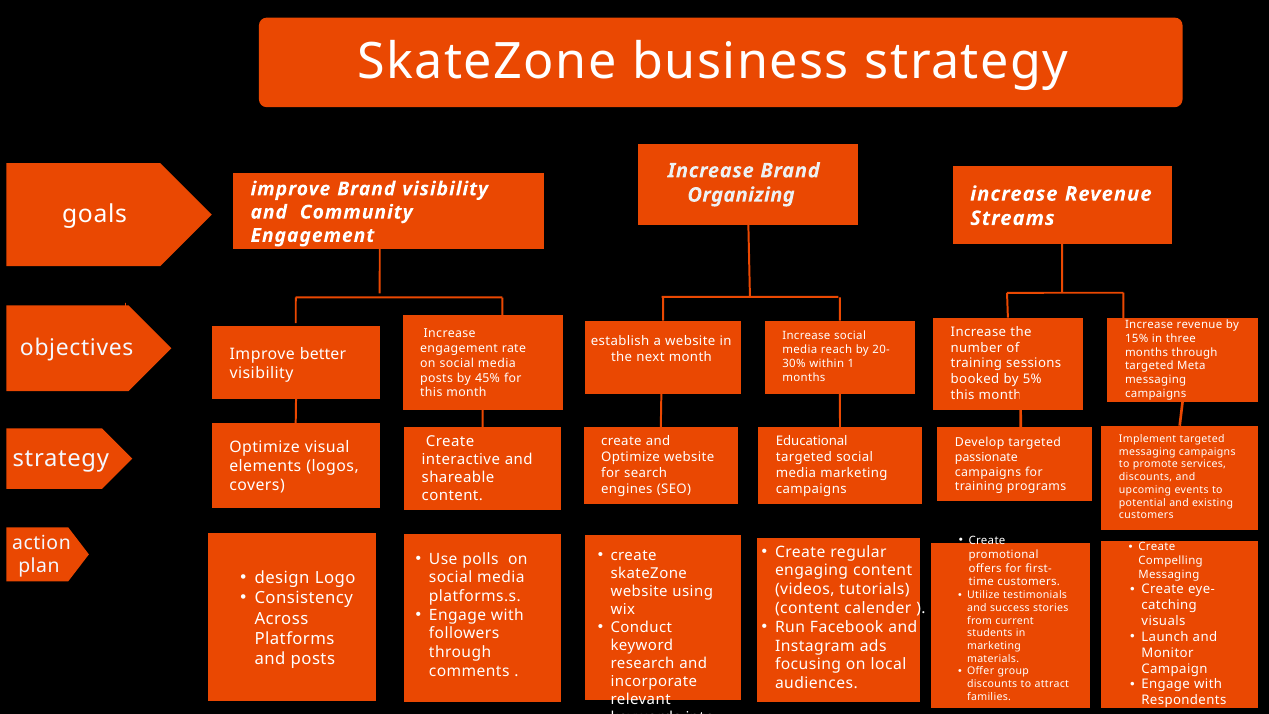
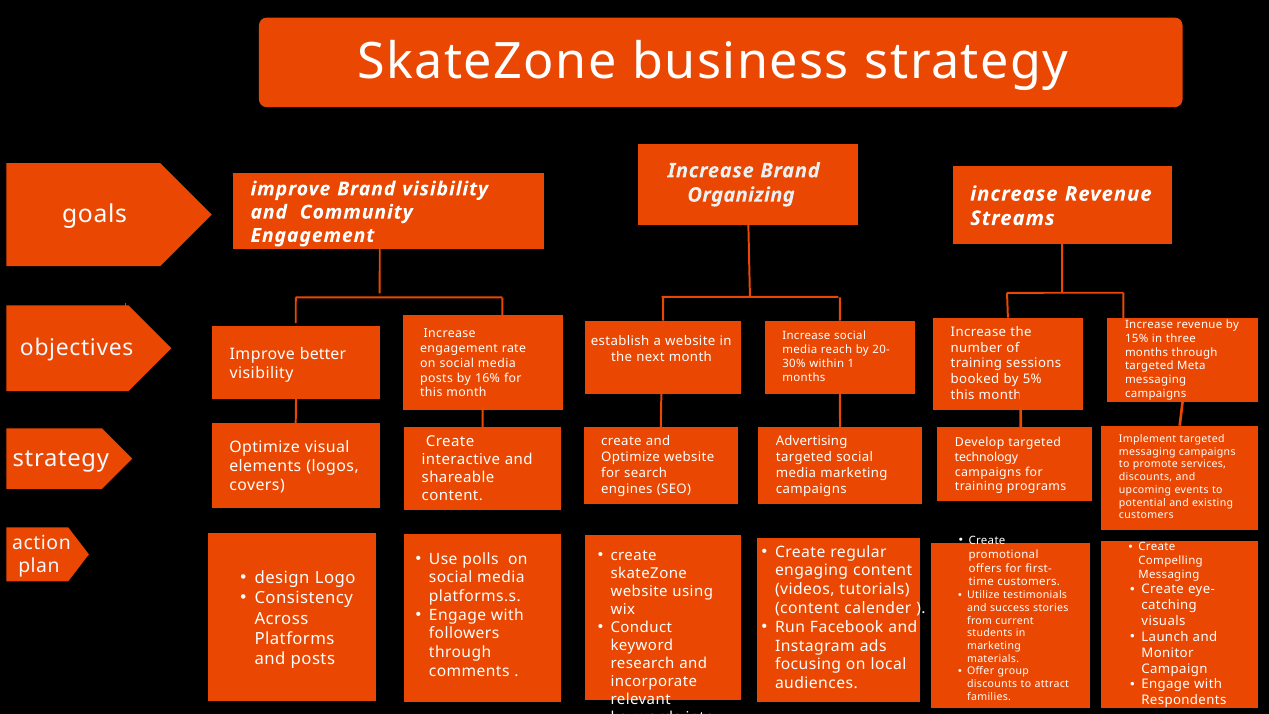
45%: 45% -> 16%
Educational: Educational -> Advertising
passionate: passionate -> technology
